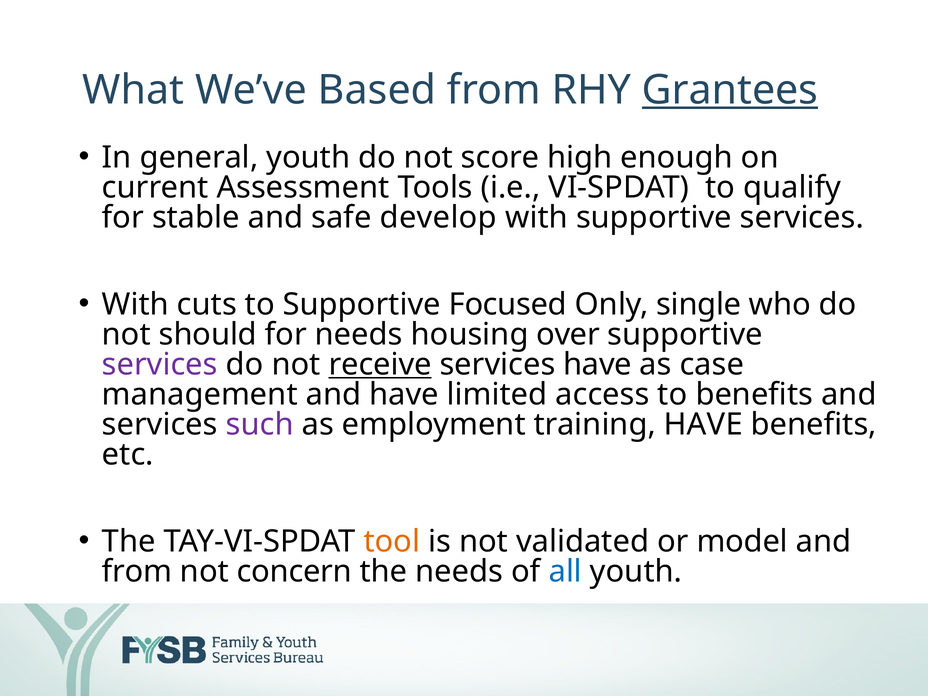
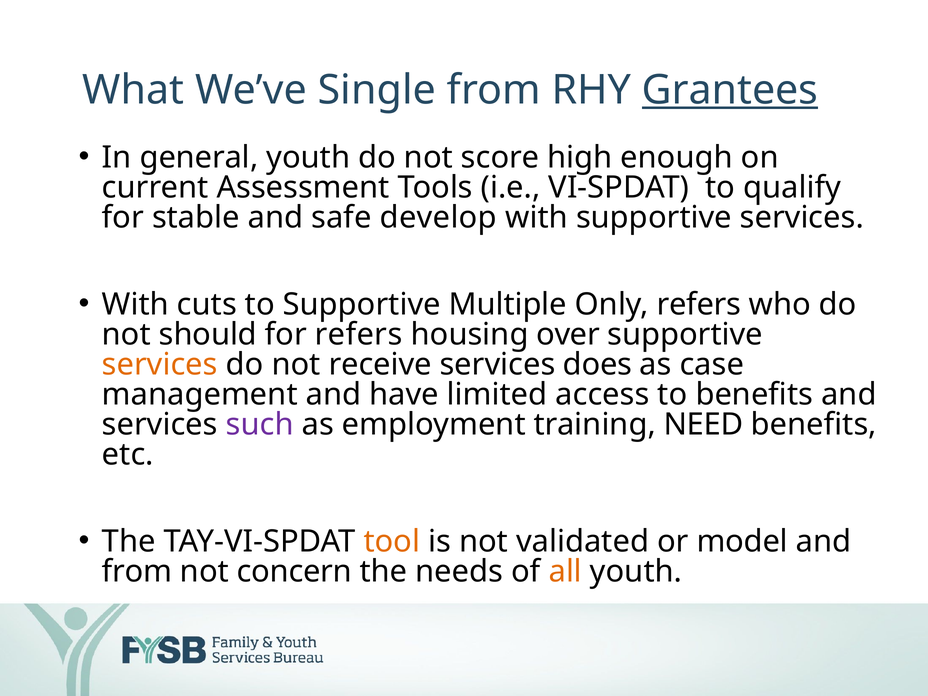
Based: Based -> Single
Focused: Focused -> Multiple
Only single: single -> refers
for needs: needs -> refers
services at (160, 364) colour: purple -> orange
receive underline: present -> none
services have: have -> does
training HAVE: HAVE -> NEED
all colour: blue -> orange
